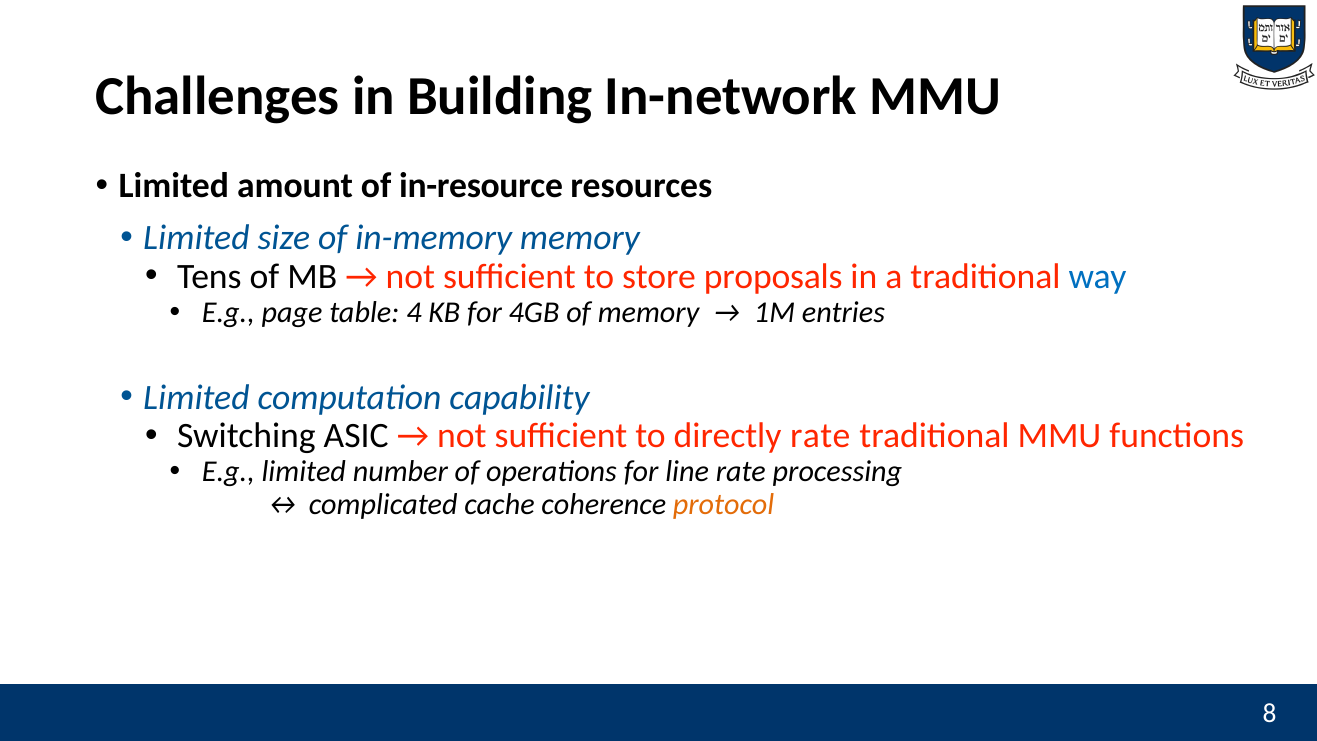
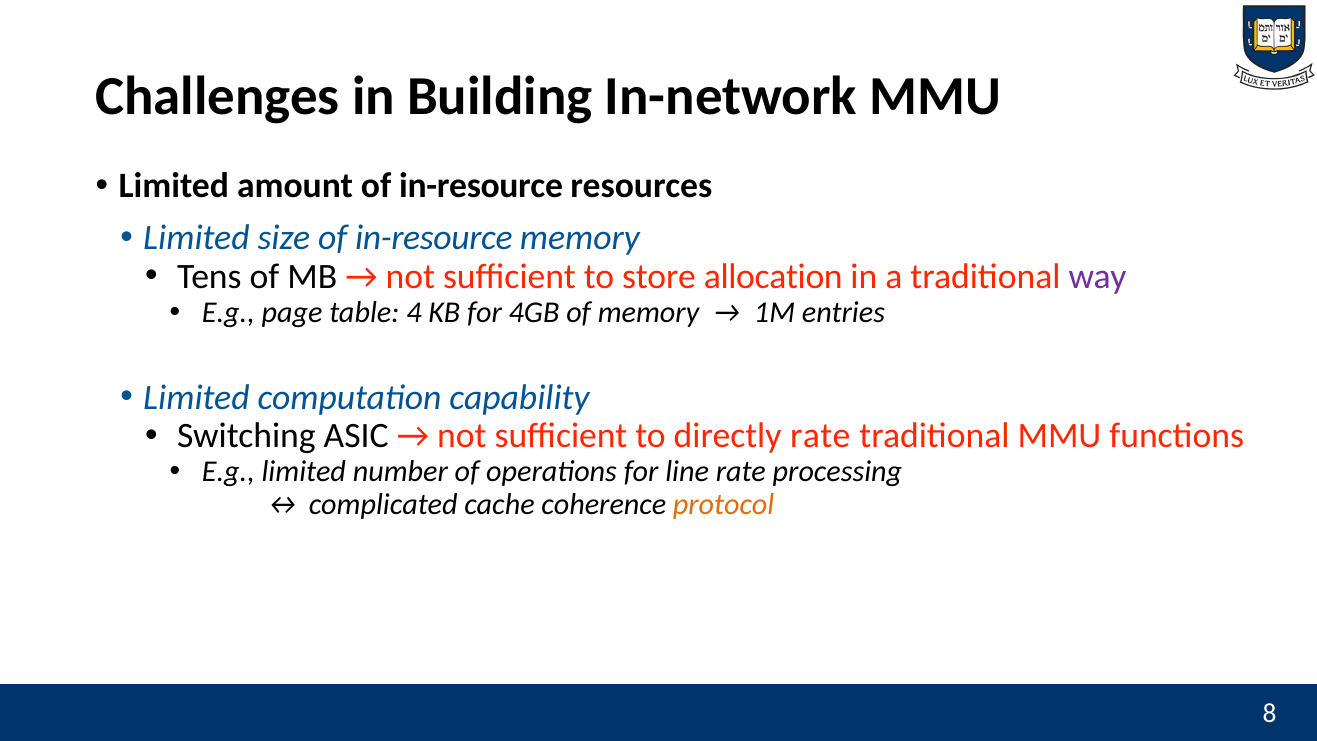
size of in-memory: in-memory -> in-resource
proposals: proposals -> allocation
way colour: blue -> purple
